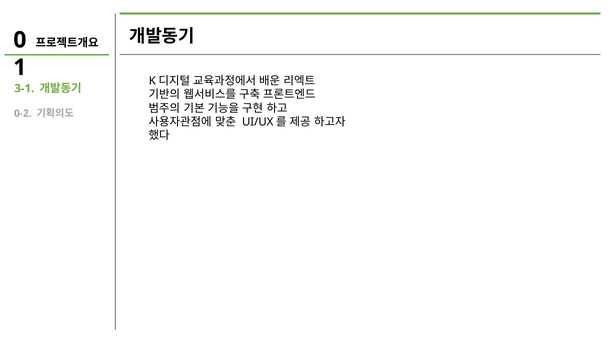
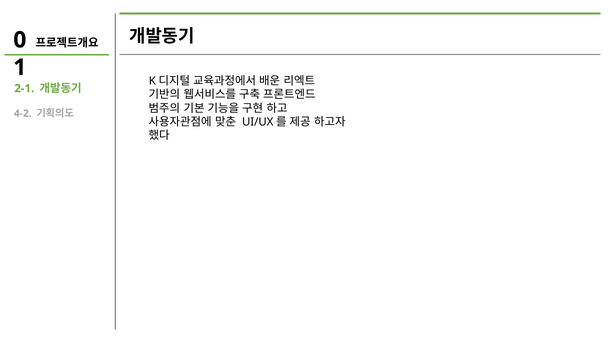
3-1: 3-1 -> 2-1
0-2: 0-2 -> 4-2
